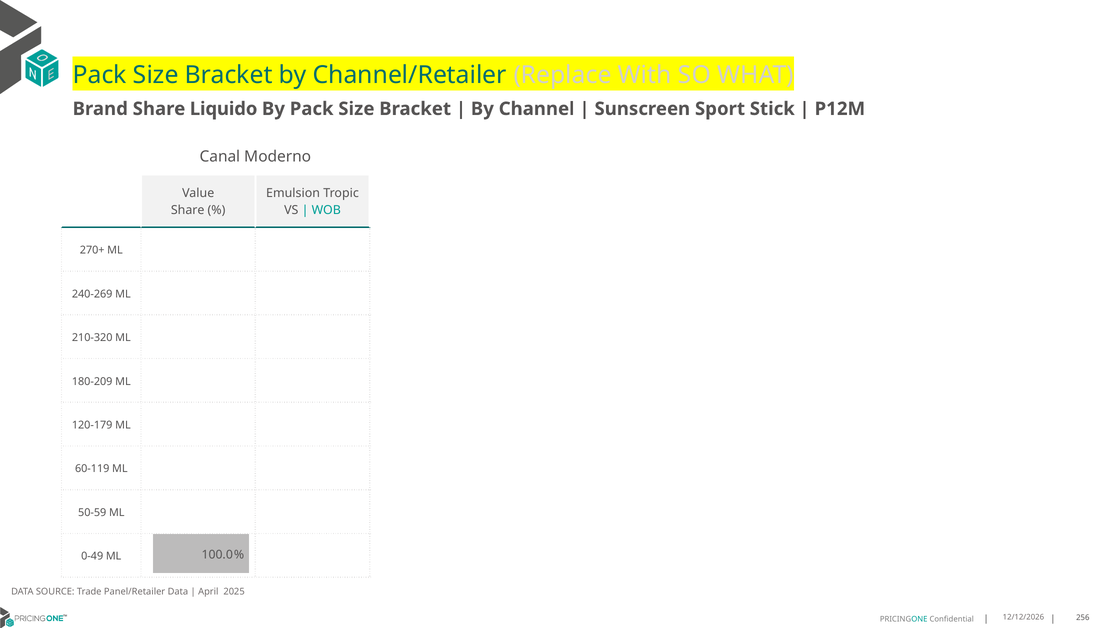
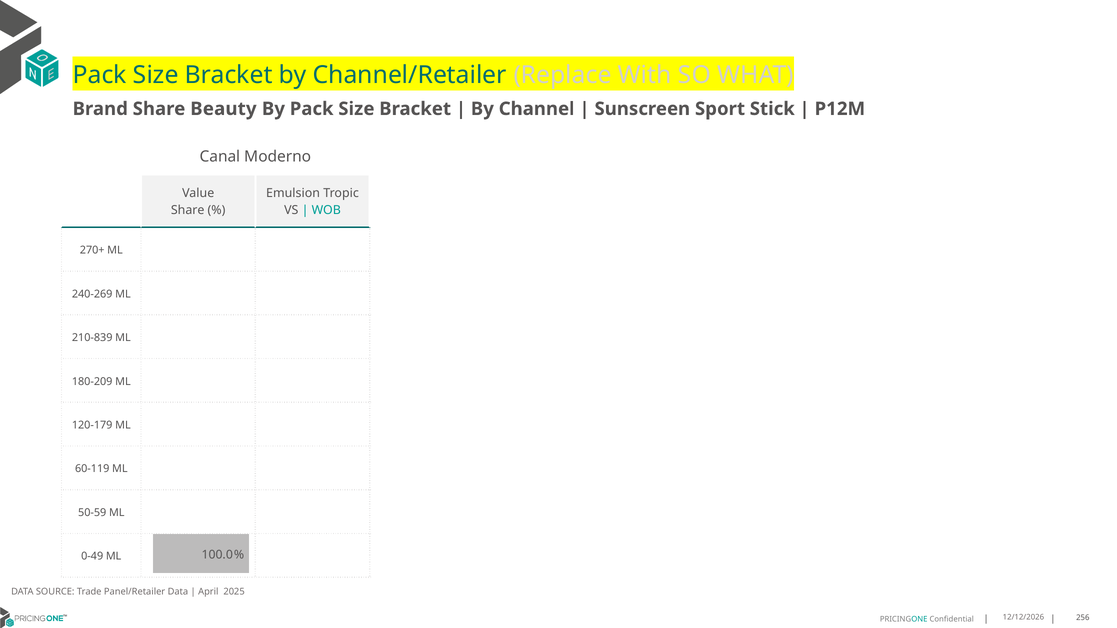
Liquido: Liquido -> Beauty
210-320: 210-320 -> 210-839
